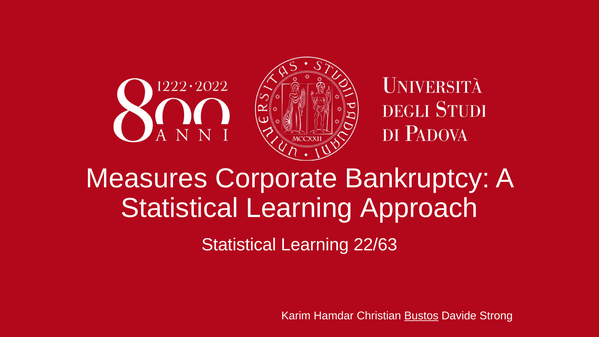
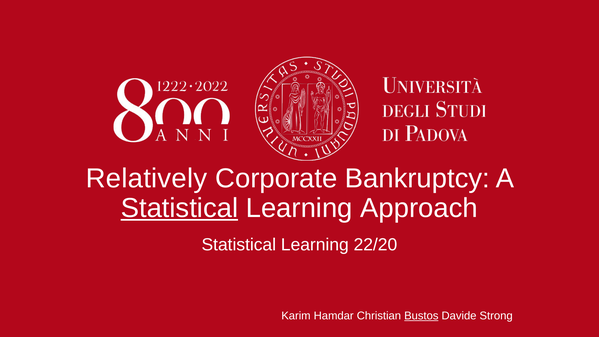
Measures: Measures -> Relatively
Statistical at (179, 208) underline: none -> present
22/63: 22/63 -> 22/20
